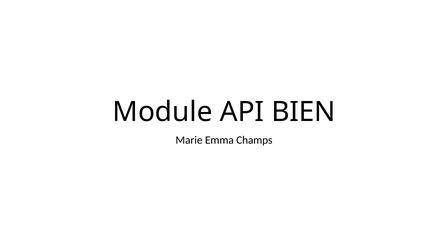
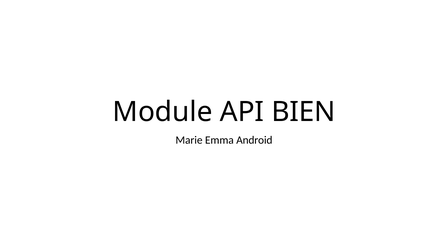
Champs: Champs -> Android
